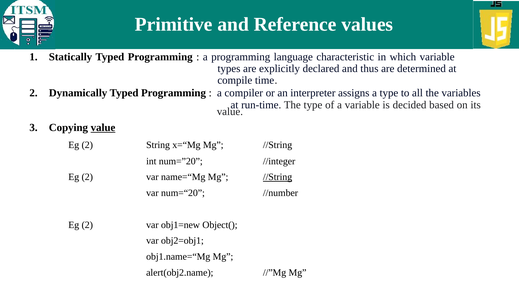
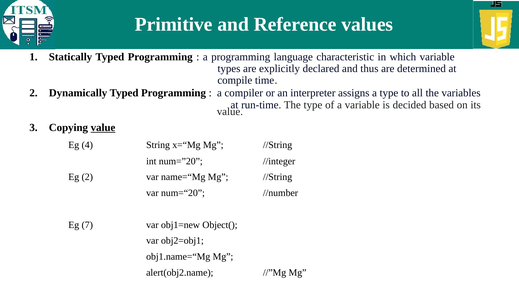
2 at (87, 145): 2 -> 4
//String at (278, 177) underline: present -> none
2 at (87, 225): 2 -> 7
